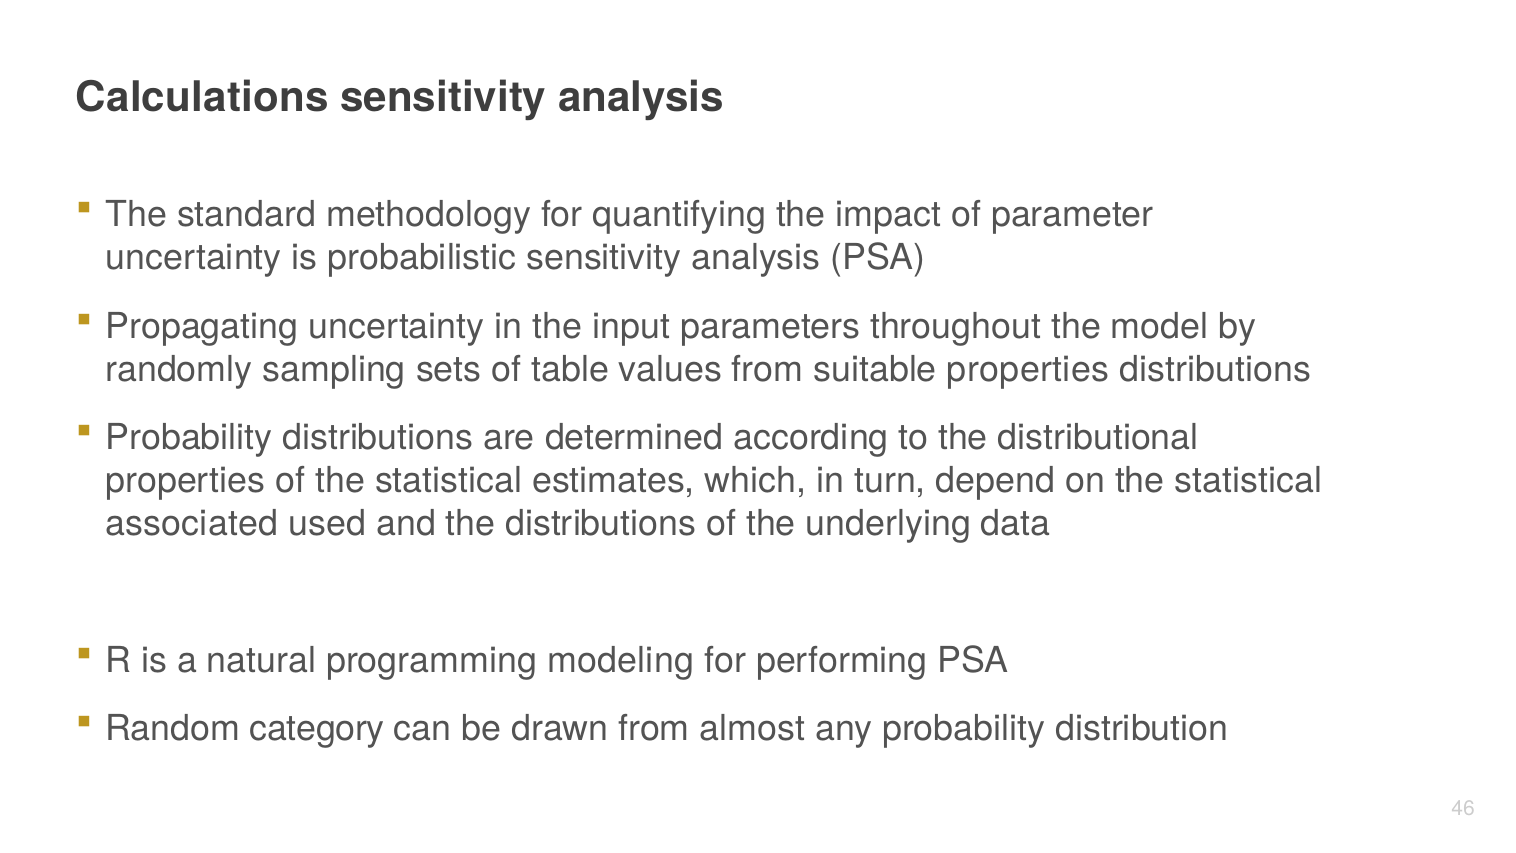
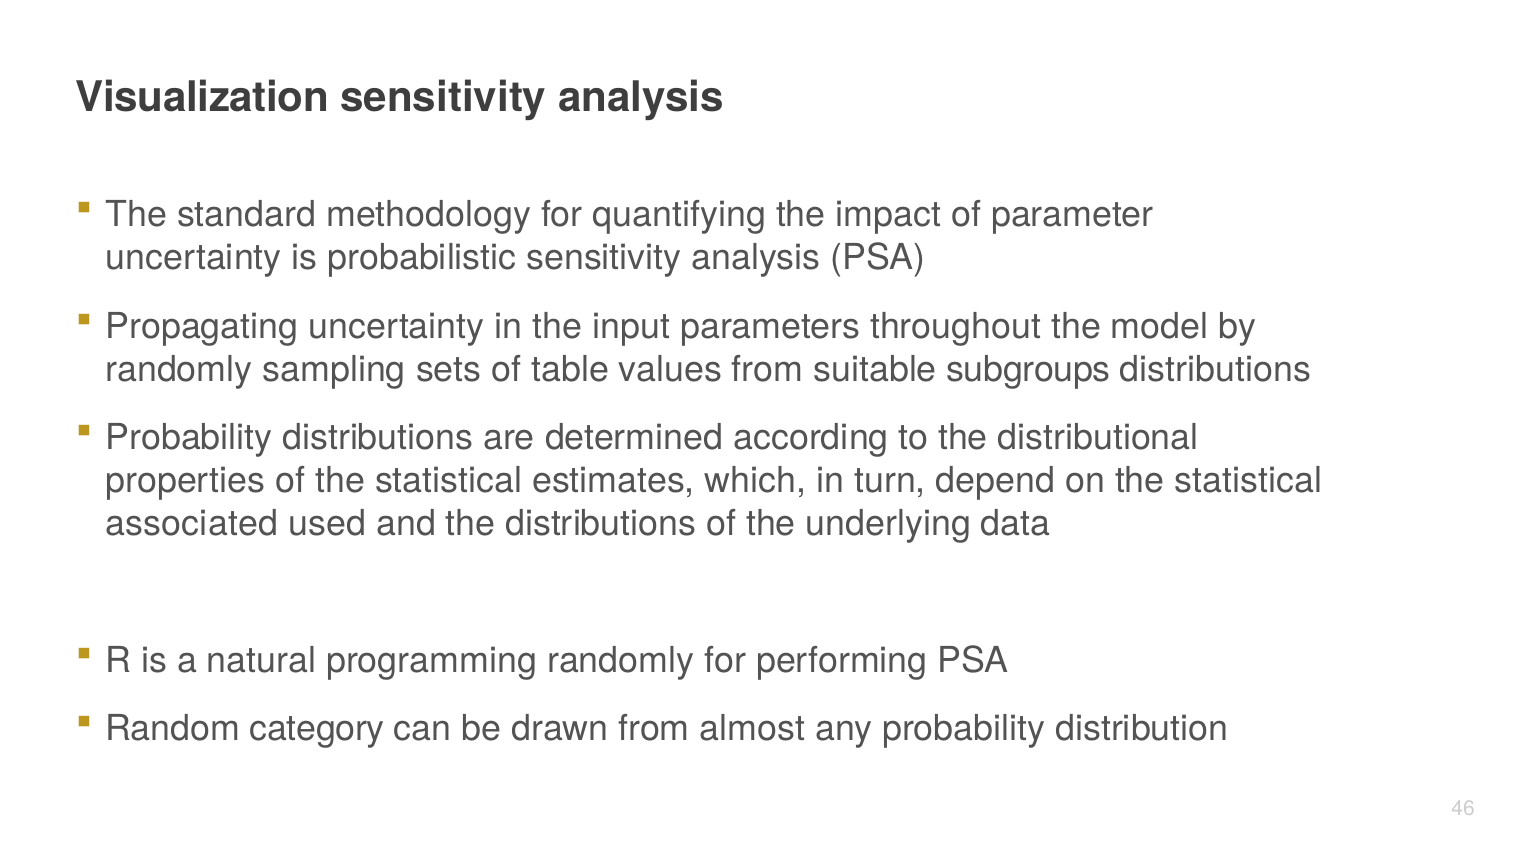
Calculations: Calculations -> Visualization
suitable properties: properties -> subgroups
programming modeling: modeling -> randomly
